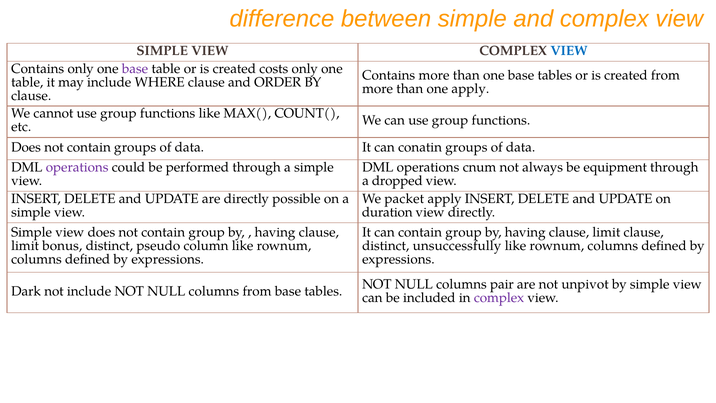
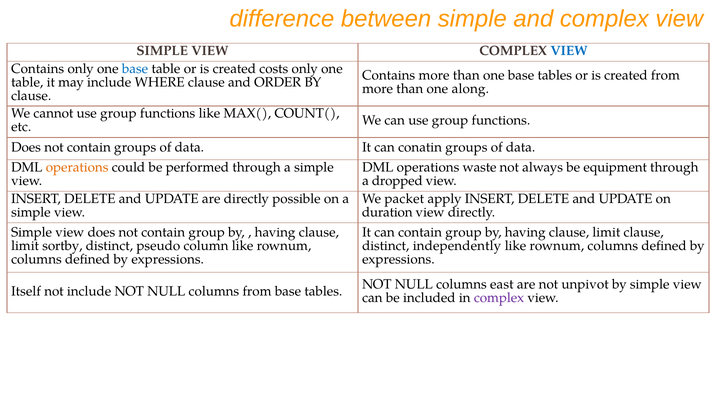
base at (135, 69) colour: purple -> blue
one apply: apply -> along
operations at (77, 167) colour: purple -> orange
cnum: cnum -> waste
bonus: bonus -> sortby
unsuccessfully: unsuccessfully -> independently
pair: pair -> east
Dark: Dark -> Itself
